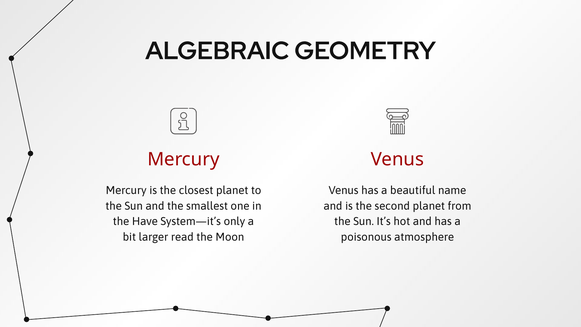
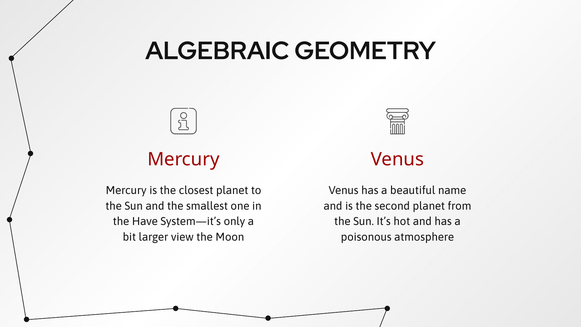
read: read -> view
